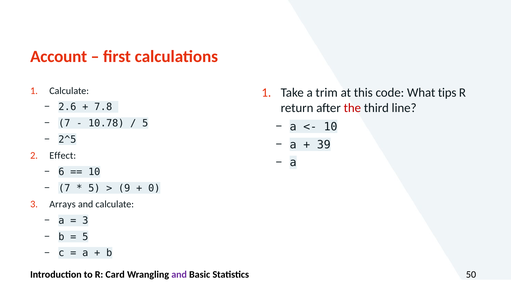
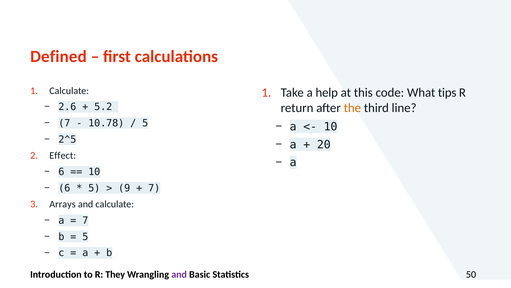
Account: Account -> Defined
trim: trim -> help
the colour: red -> orange
7.8: 7.8 -> 5.2
39: 39 -> 20
7 at (64, 188): 7 -> 6
0 at (154, 188): 0 -> 7
3 at (85, 220): 3 -> 7
Card: Card -> They
